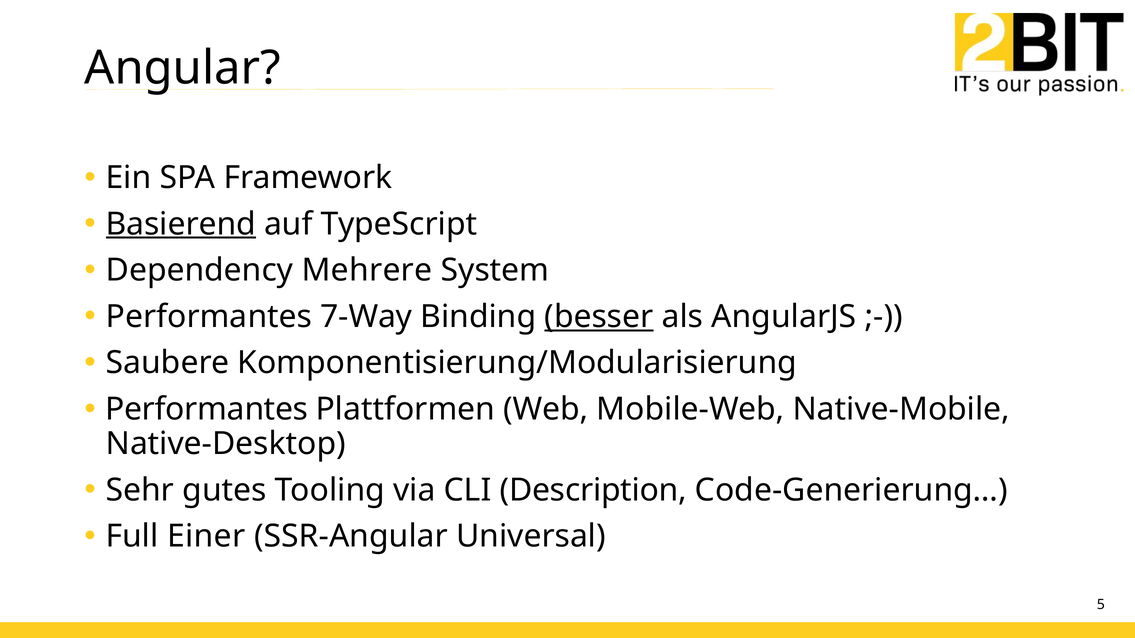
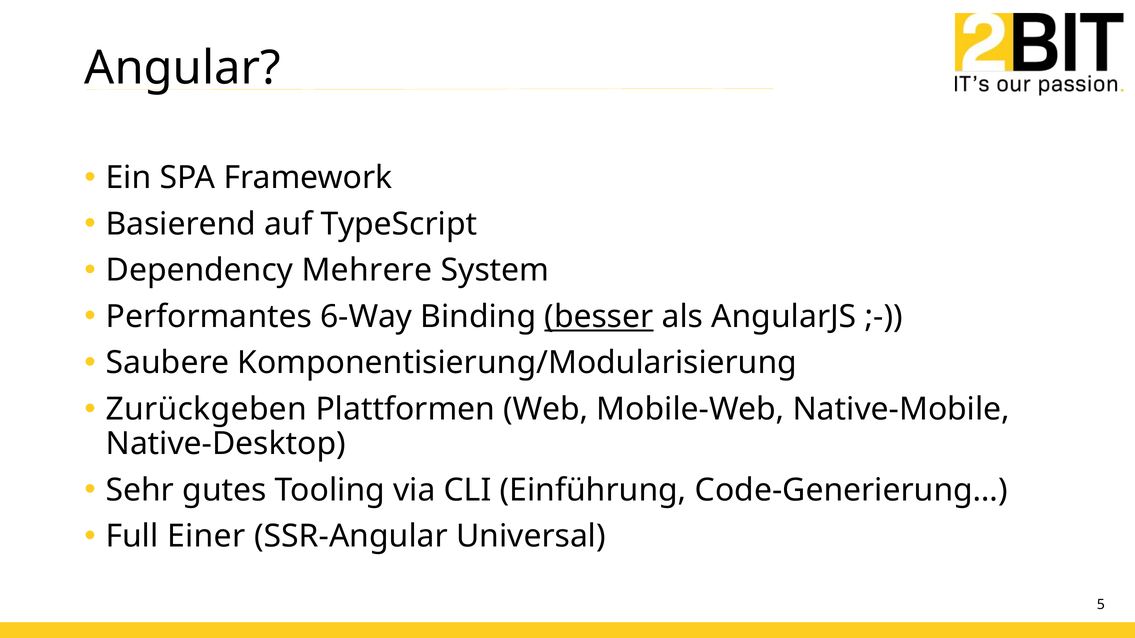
Basierend underline: present -> none
7-Way: 7-Way -> 6-Way
Performantes at (207, 410): Performantes -> Zurückgeben
Description: Description -> Einführung
